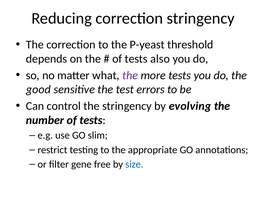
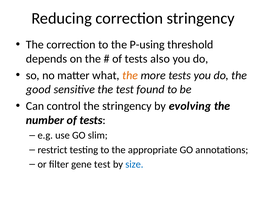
P-yeast: P-yeast -> P-using
the at (130, 76) colour: purple -> orange
errors: errors -> found
gene free: free -> test
